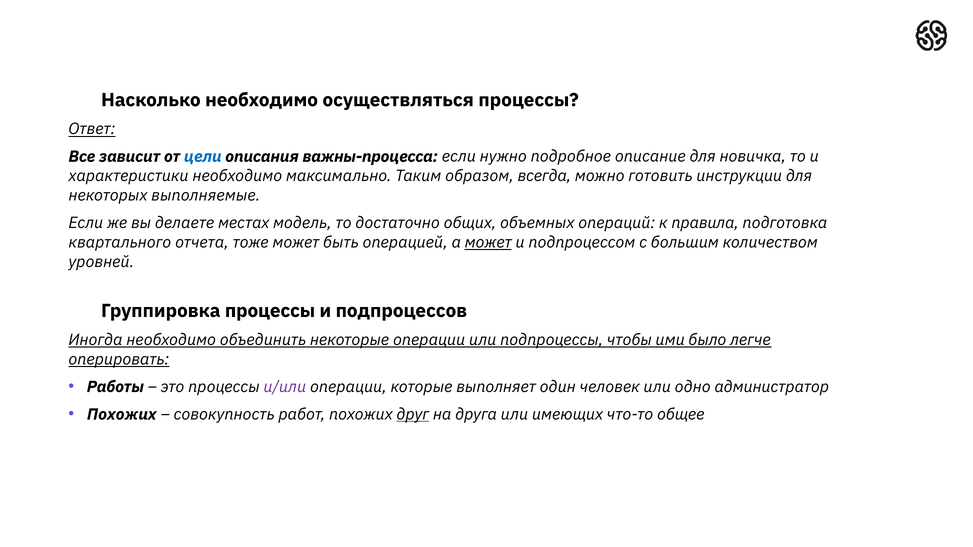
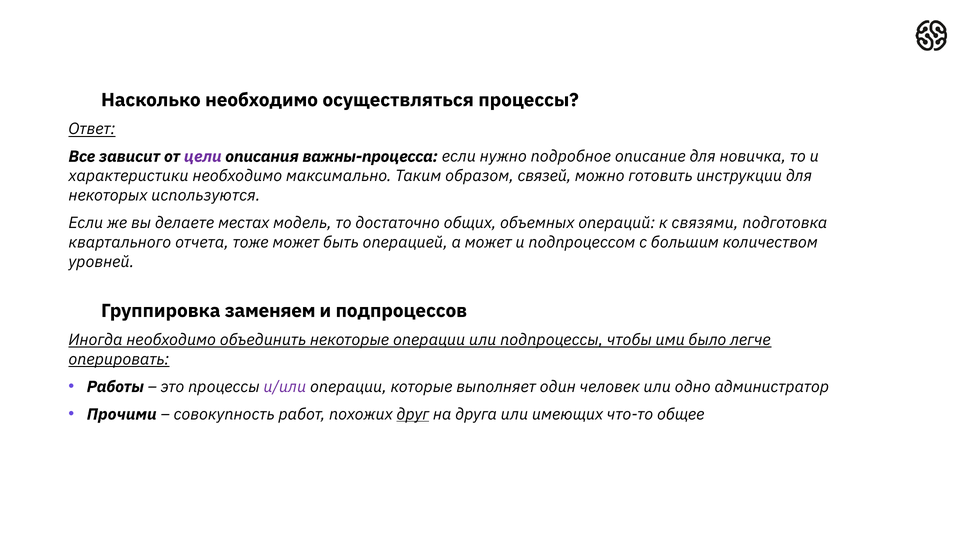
цели colour: blue -> purple
всегда: всегда -> связей
выполняемые: выполняемые -> используются
правила: правила -> связями
может at (488, 243) underline: present -> none
Группировка процессы: процессы -> заменяем
Похожих at (122, 415): Похожих -> Прочими
